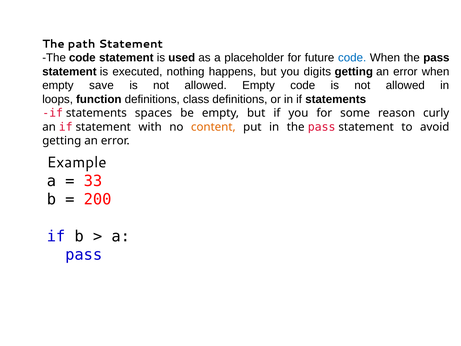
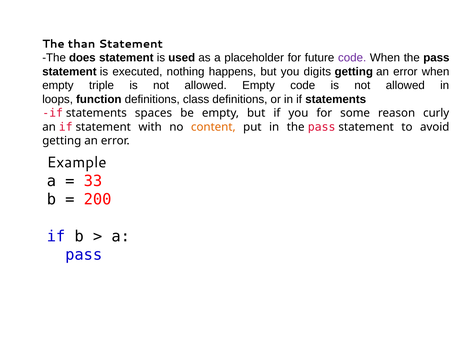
path: path -> than
The code: code -> does
code at (352, 58) colour: blue -> purple
save: save -> triple
